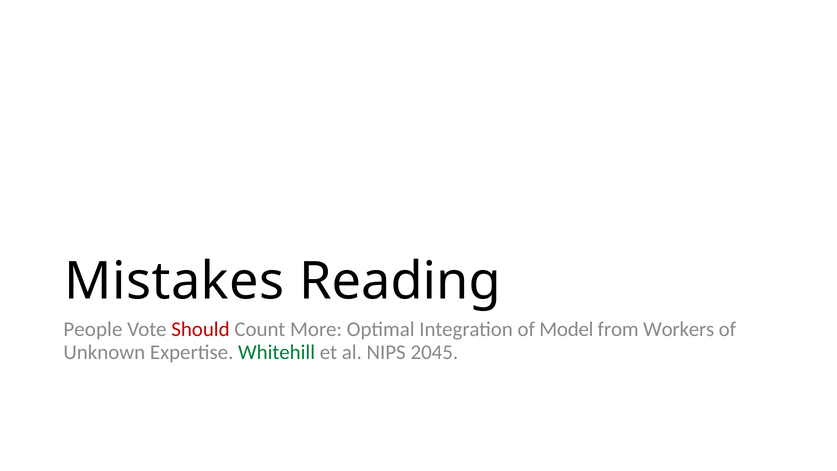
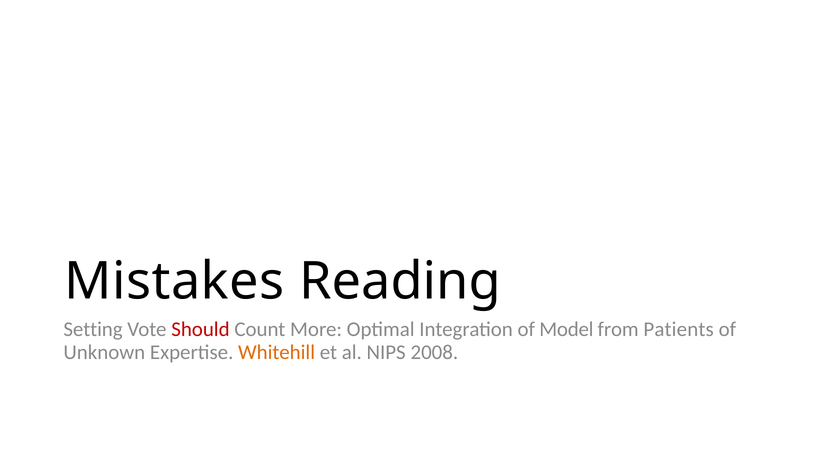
People: People -> Setting
Workers: Workers -> Patients
Whitehill colour: green -> orange
2045: 2045 -> 2008
